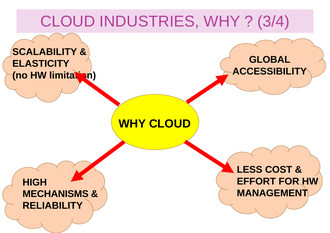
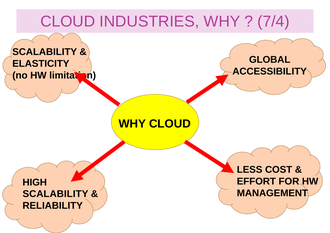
3/4: 3/4 -> 7/4
MECHANISMS at (56, 194): MECHANISMS -> SCALABILITY
